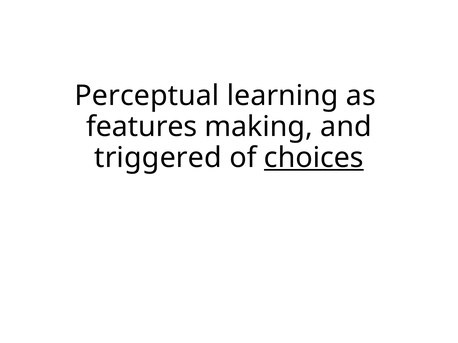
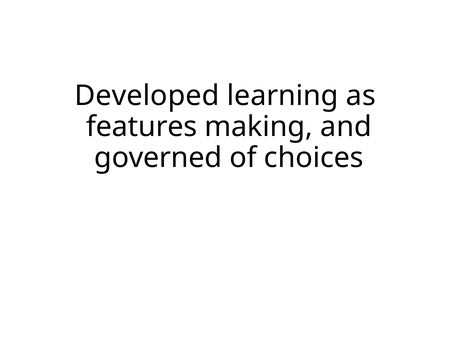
Perceptual: Perceptual -> Developed
triggered: triggered -> governed
choices underline: present -> none
